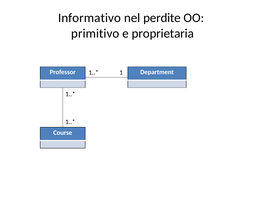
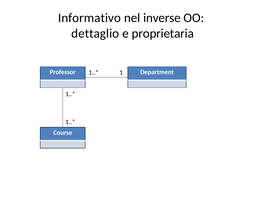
perdite: perdite -> inverse
primitivo: primitivo -> dettaglio
